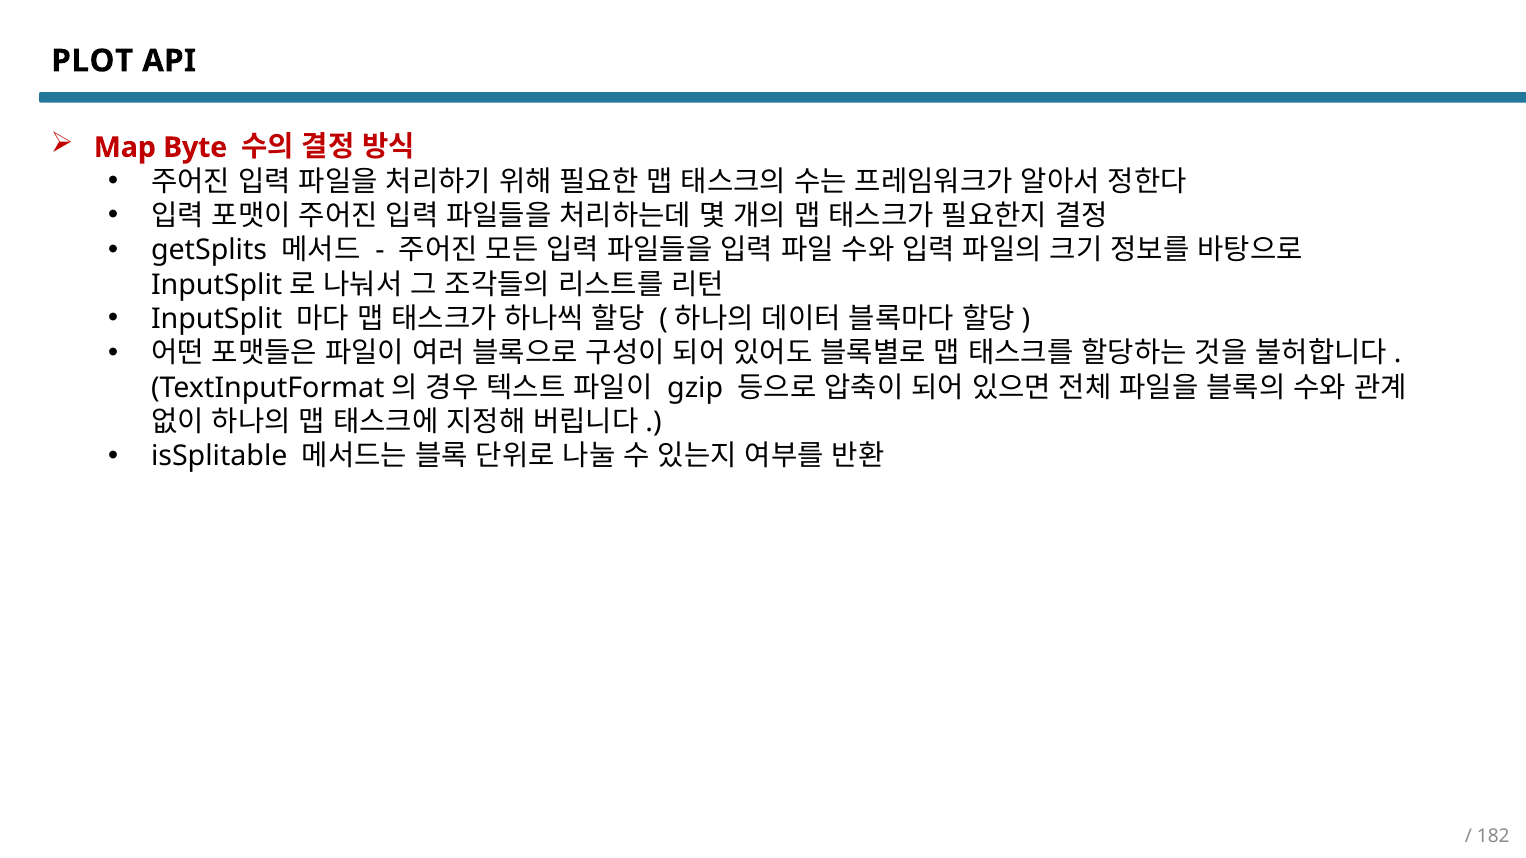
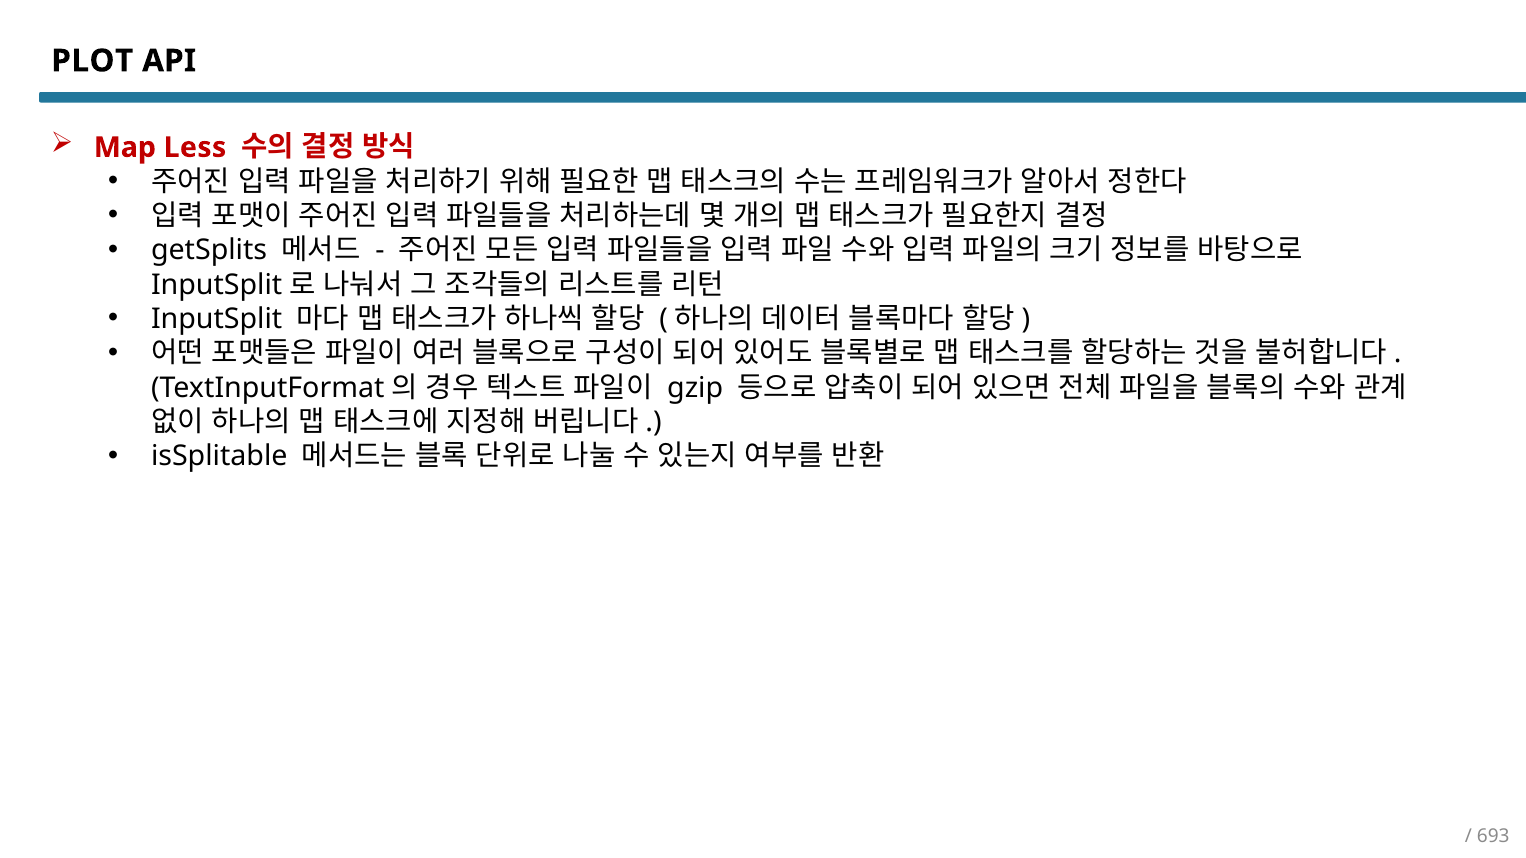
Byte: Byte -> Less
182: 182 -> 693
